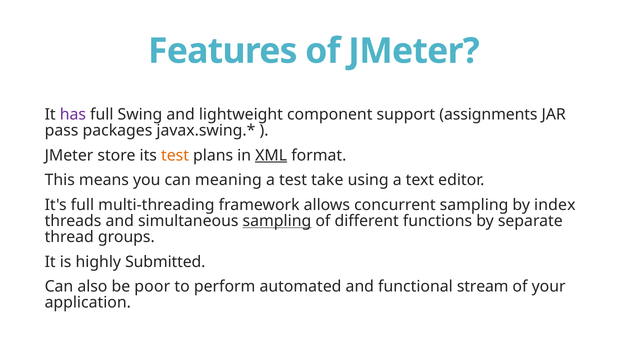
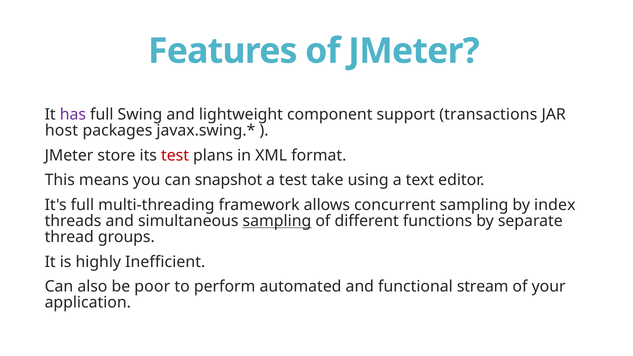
assignments: assignments -> transactions
pass: pass -> host
test at (175, 155) colour: orange -> red
XML underline: present -> none
meaning: meaning -> snapshot
Submitted: Submitted -> Inefficient
